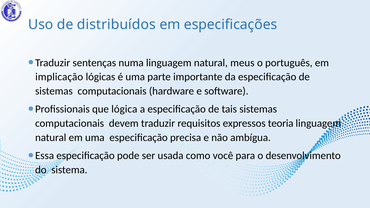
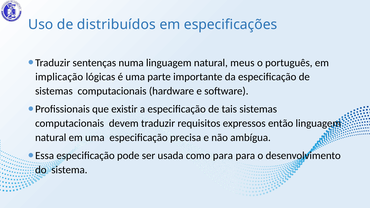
lógica: lógica -> existir
teoria: teoria -> então
como você: você -> para
